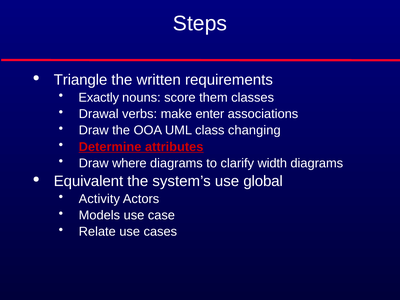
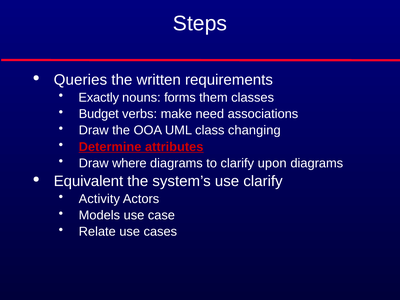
Triangle: Triangle -> Queries
score: score -> forms
Drawal: Drawal -> Budget
enter: enter -> need
width: width -> upon
use global: global -> clarify
